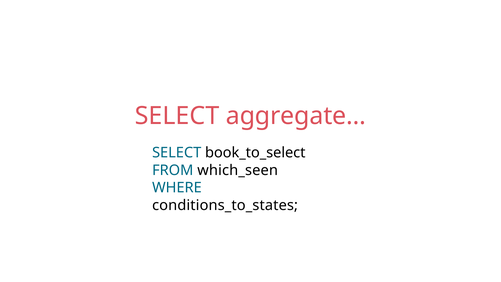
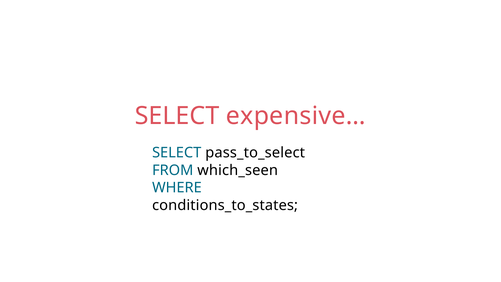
aggregate…: aggregate… -> expensive…
book_to_select: book_to_select -> pass_to_select
